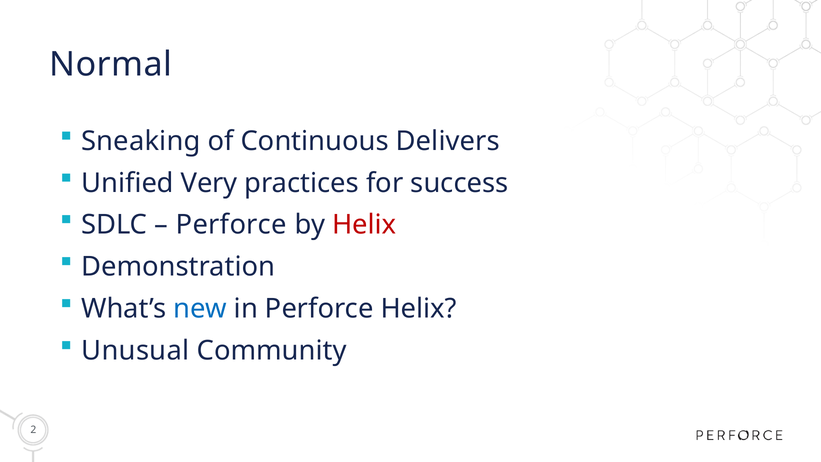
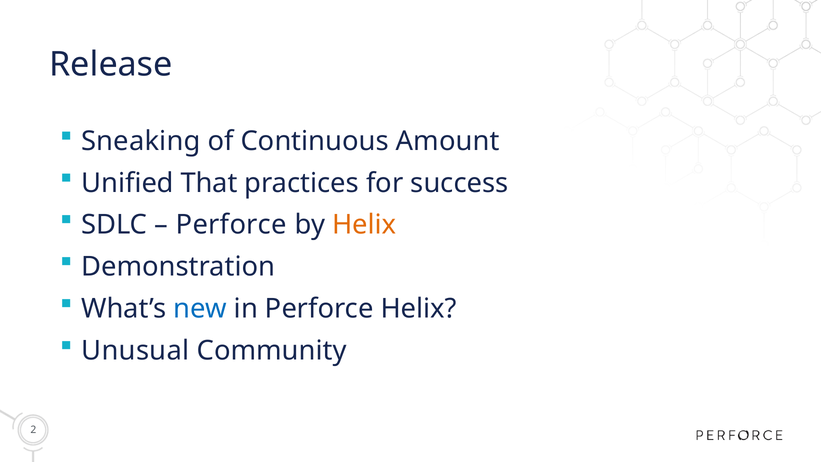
Normal: Normal -> Release
Delivers: Delivers -> Amount
Very: Very -> That
Helix at (364, 225) colour: red -> orange
